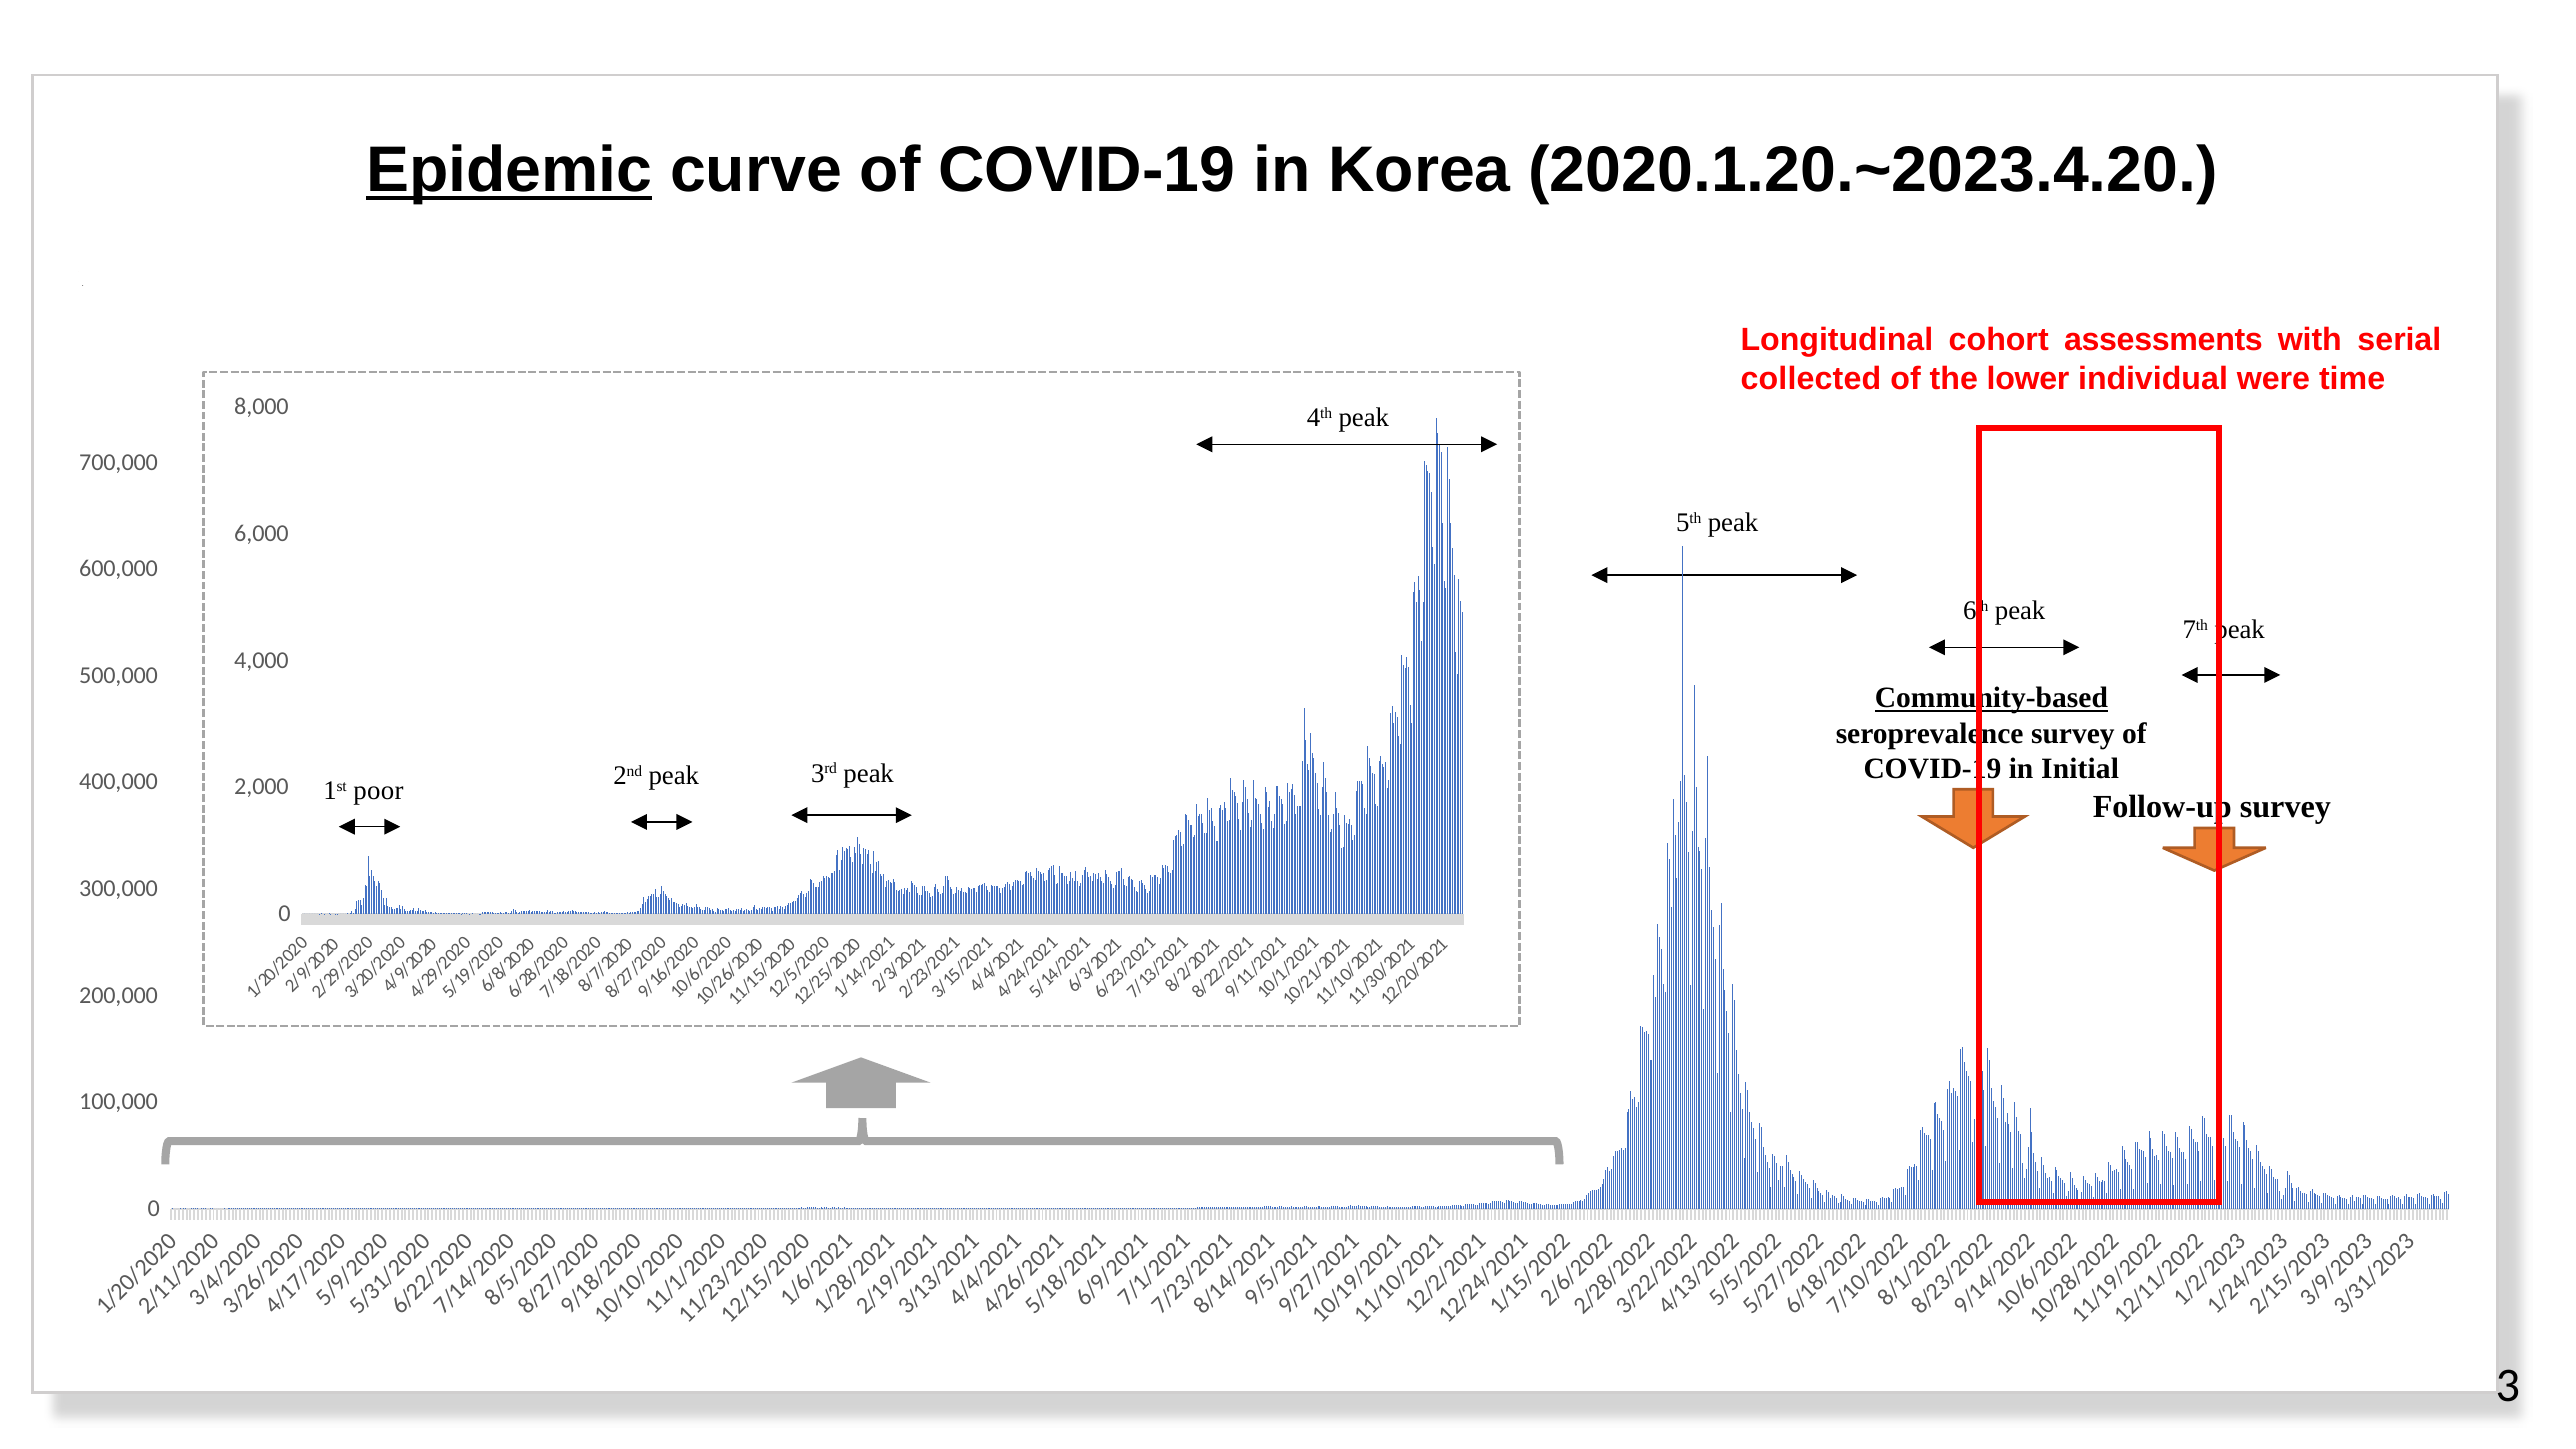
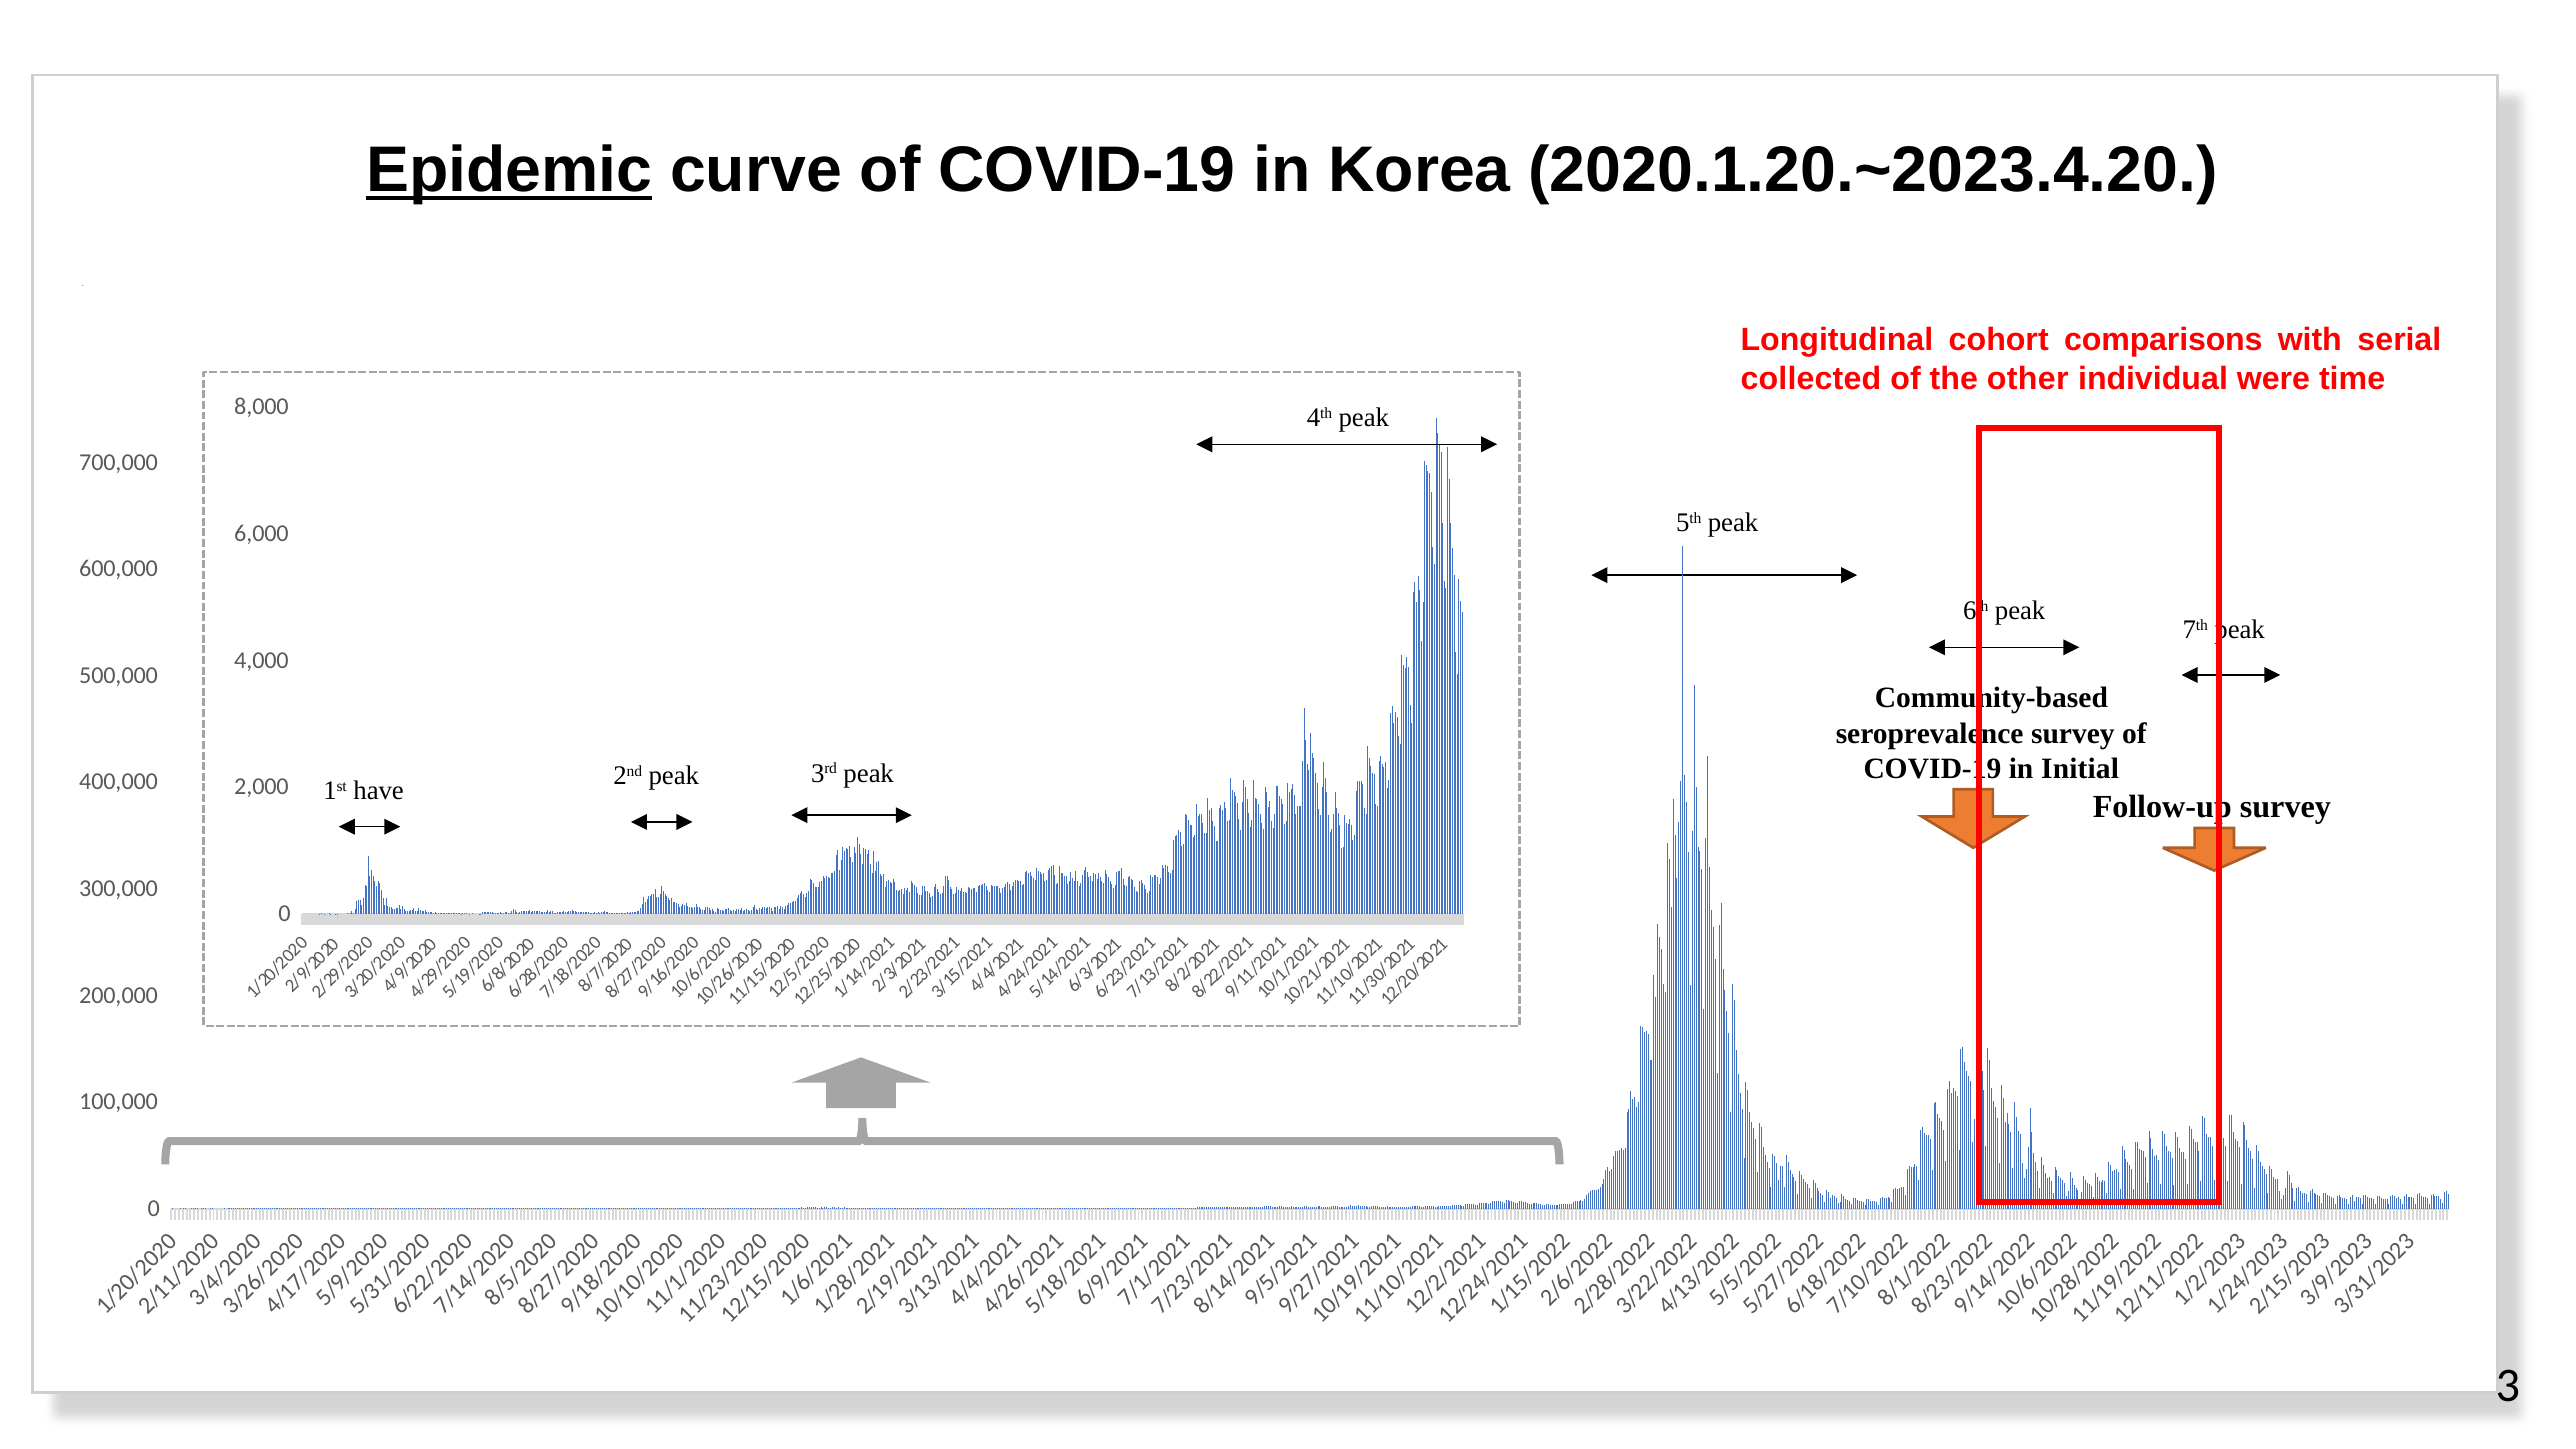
assessments: assessments -> comparisons
lower: lower -> other
Community-based at (1991, 698) underline: present -> none
poor: poor -> have
